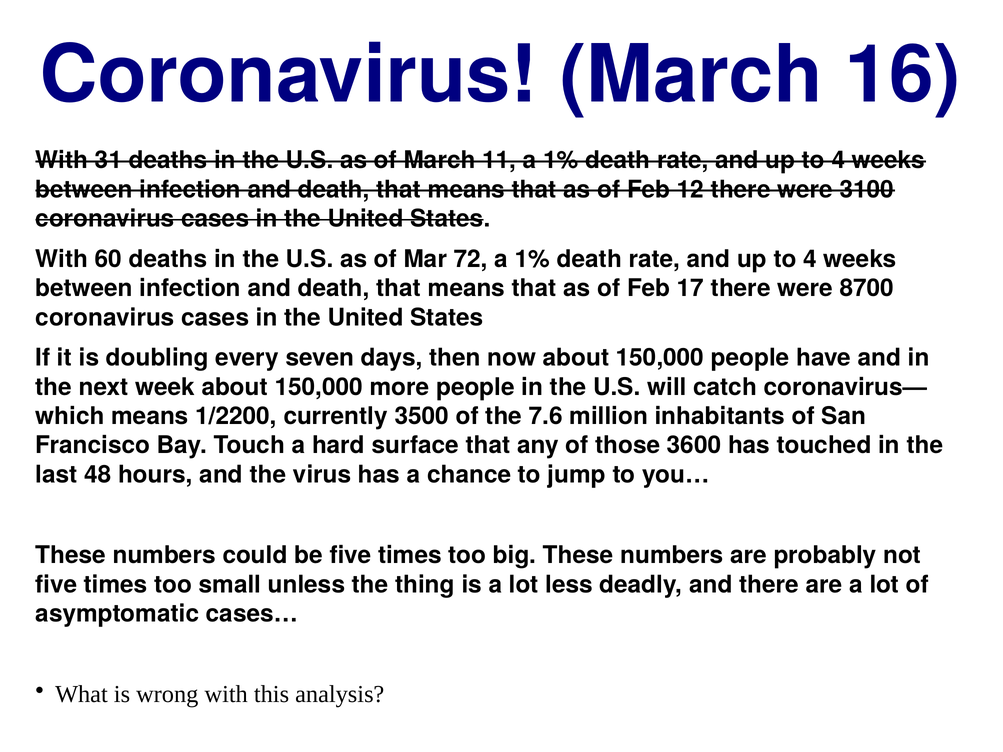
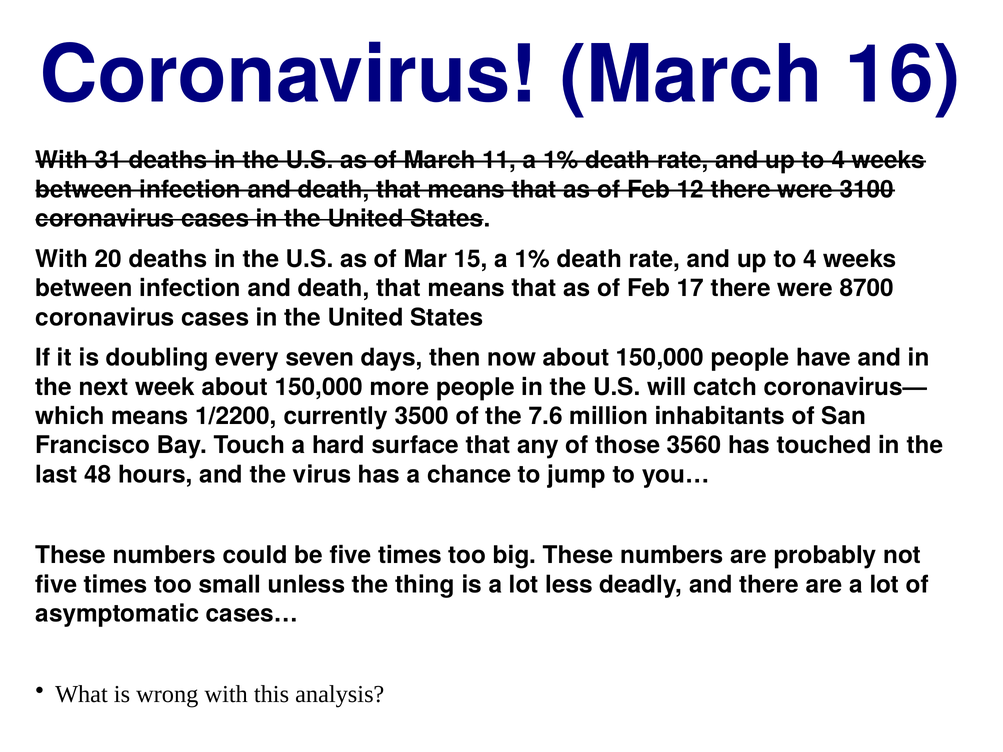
60: 60 -> 20
72: 72 -> 15
3600: 3600 -> 3560
